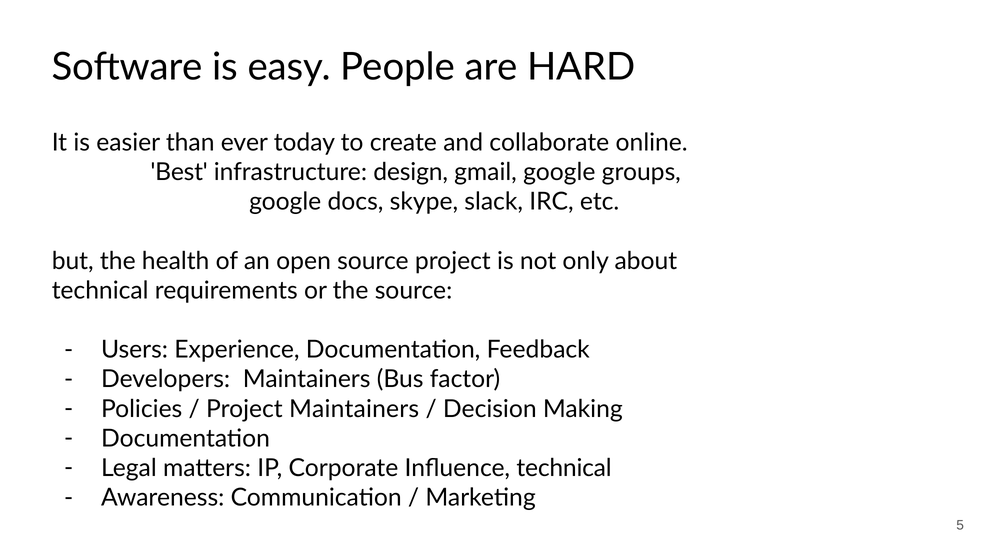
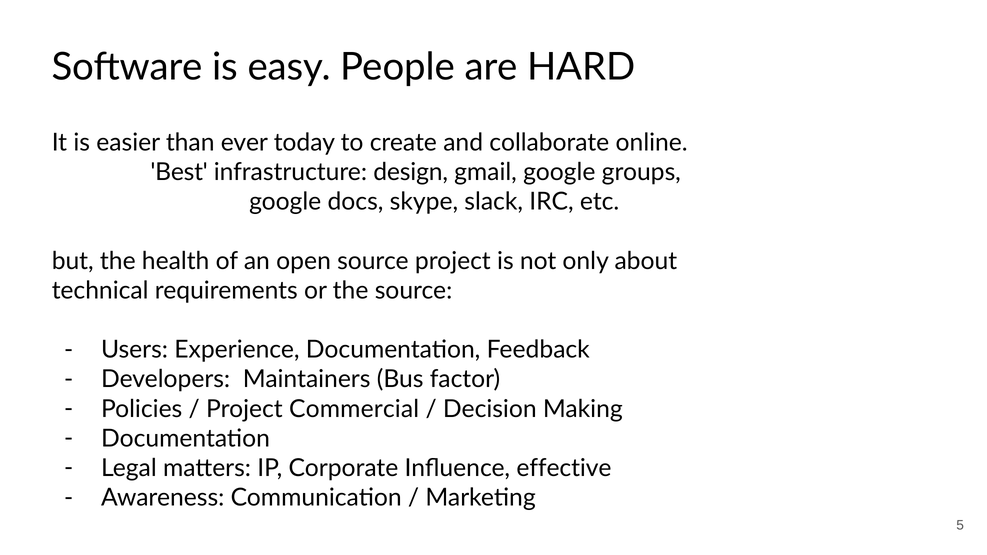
Project Maintainers: Maintainers -> Commercial
Influence technical: technical -> effective
